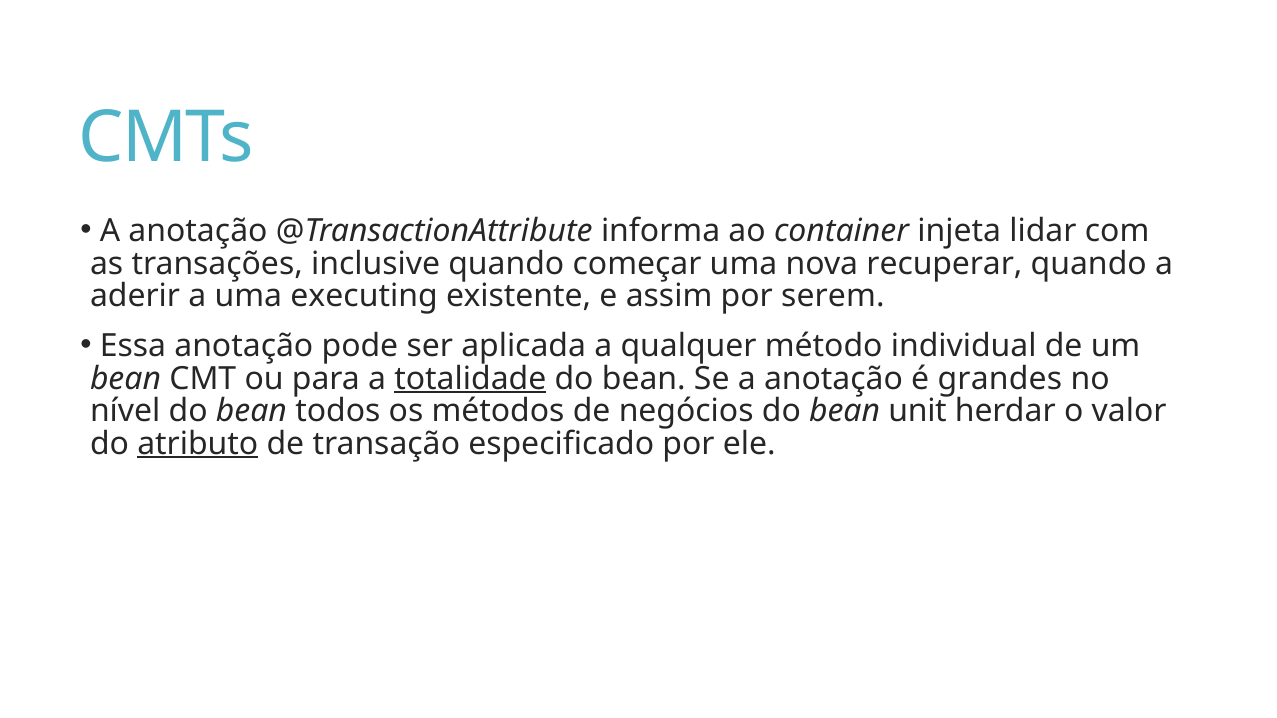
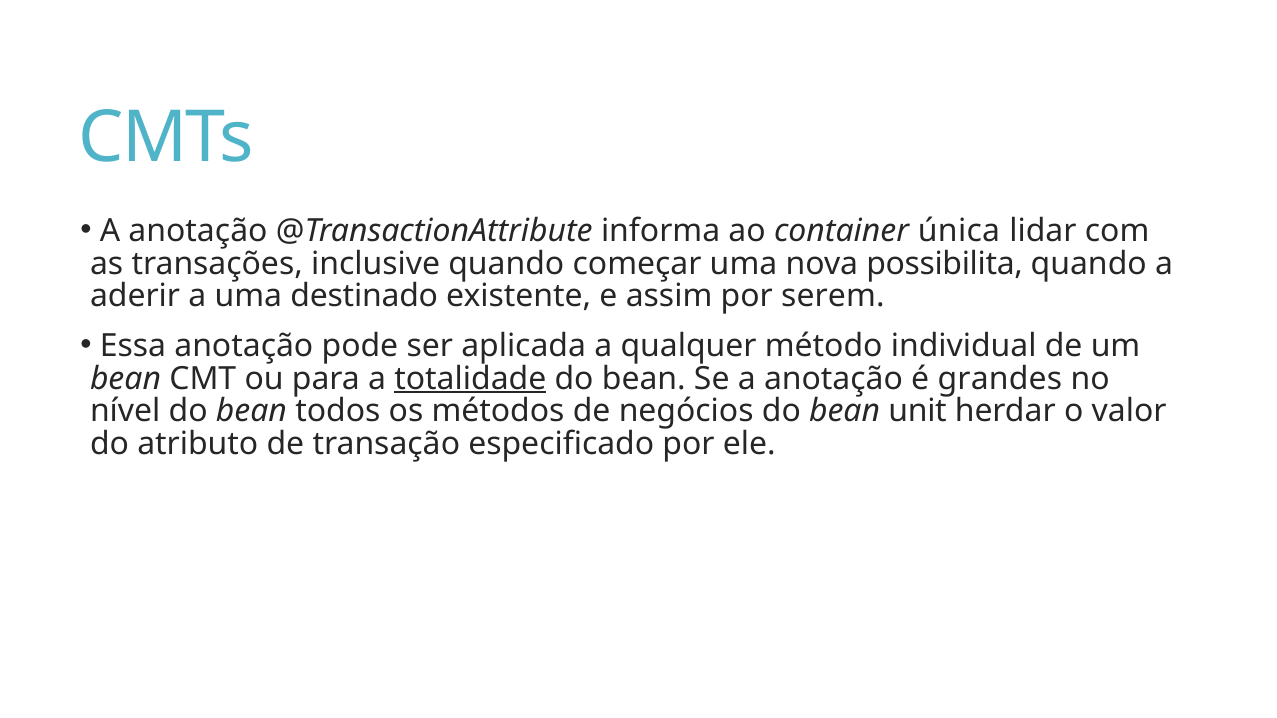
injeta: injeta -> única
recuperar: recuperar -> possibilita
executing: executing -> destinado
atributo underline: present -> none
